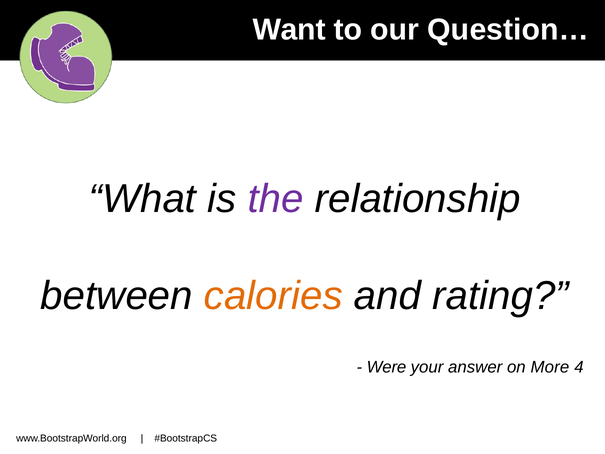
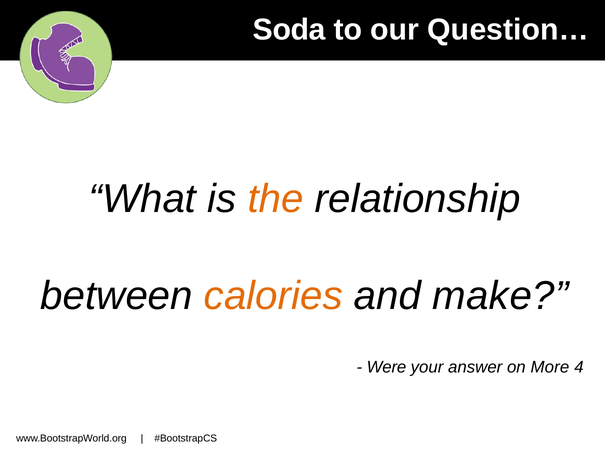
Want: Want -> Soda
the colour: purple -> orange
rating: rating -> make
